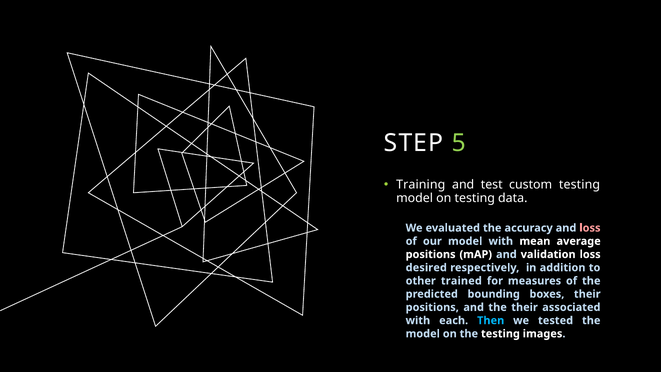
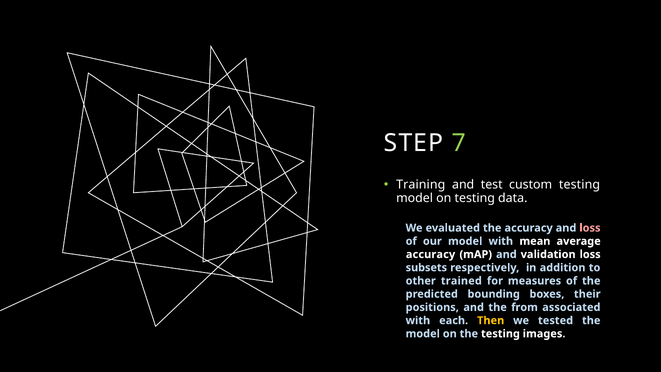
5: 5 -> 7
positions at (431, 254): positions -> accuracy
desired: desired -> subsets
the their: their -> from
Then colour: light blue -> yellow
